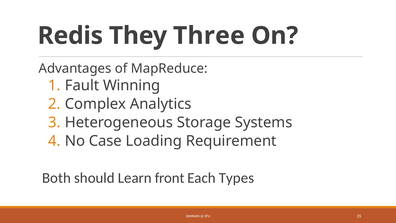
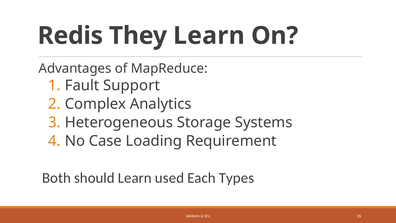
They Three: Three -> Learn
Winning: Winning -> Support
front: front -> used
